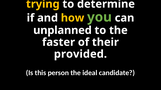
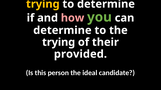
how colour: yellow -> pink
unplanned at (62, 30): unplanned -> determine
faster at (59, 42): faster -> trying
